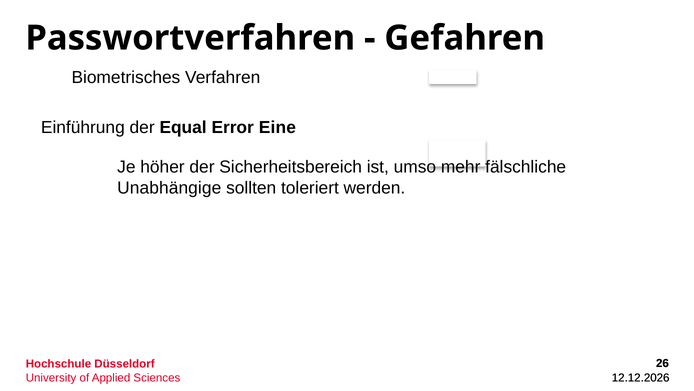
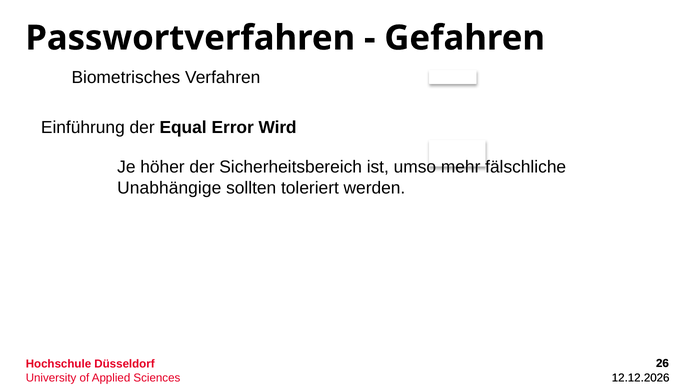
Eine: Eine -> Wird
